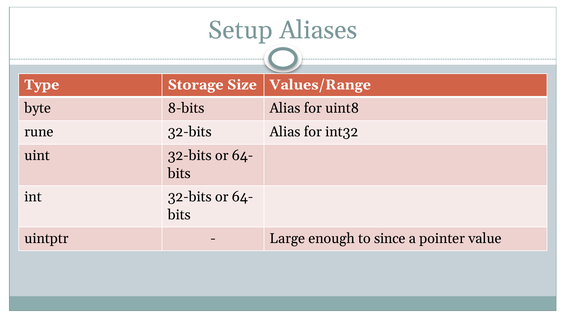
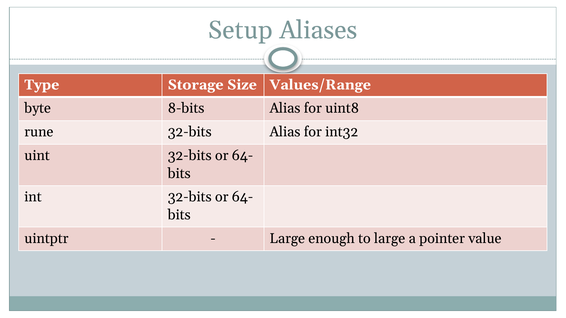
to since: since -> large
